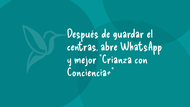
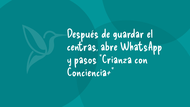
mejor: mejor -> pasos
